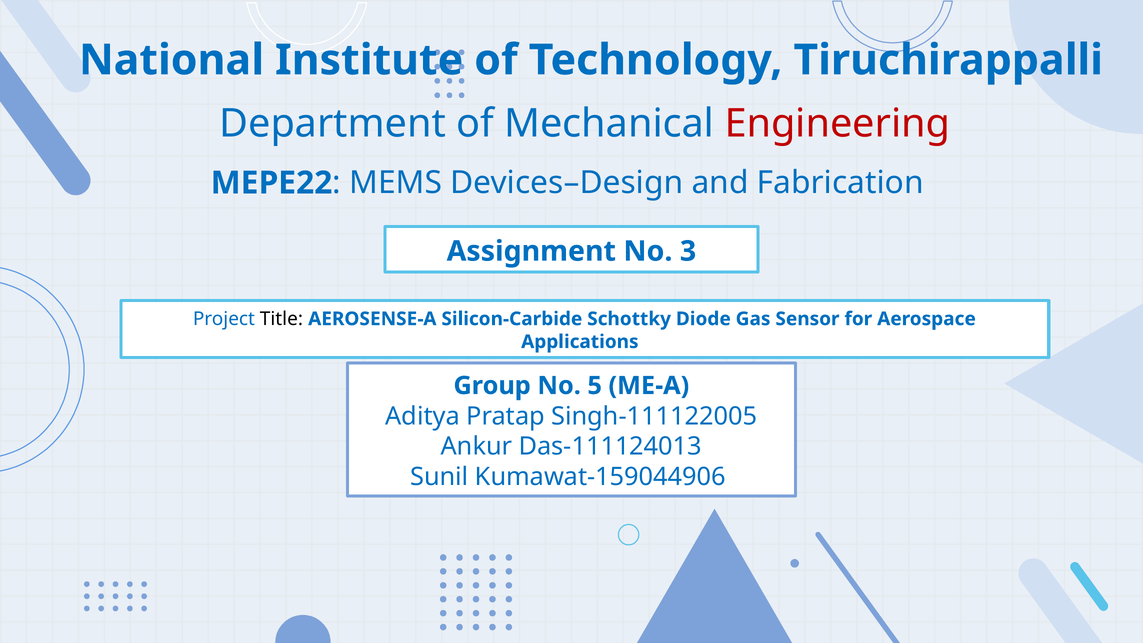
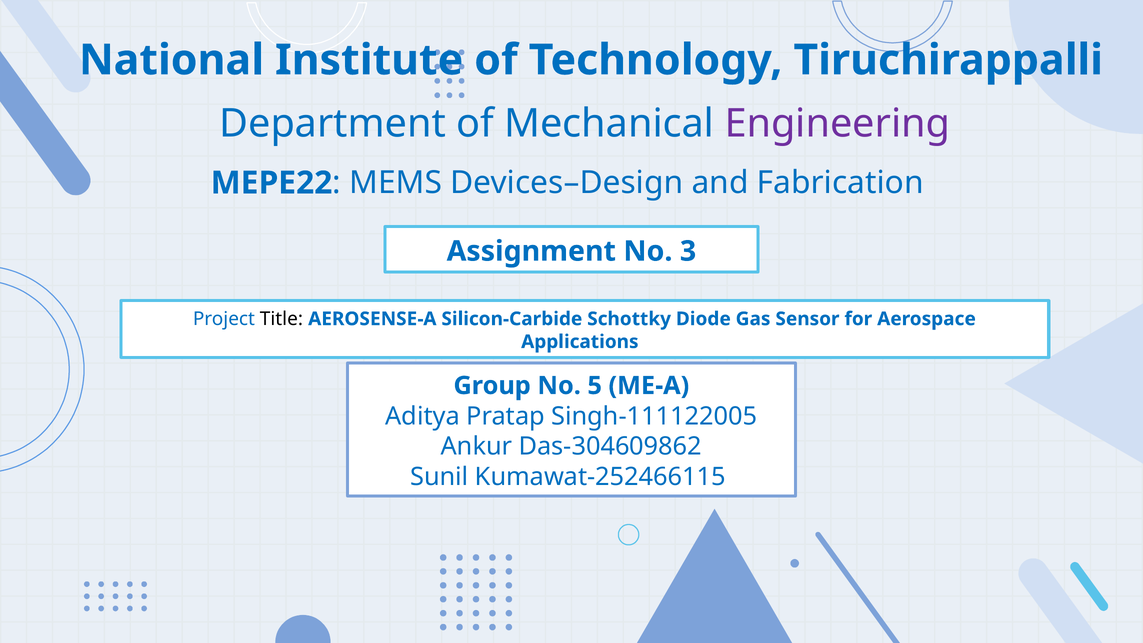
Engineering colour: red -> purple
Das-111124013: Das-111124013 -> Das-304609862
Kumawat-159044906: Kumawat-159044906 -> Kumawat-252466115
